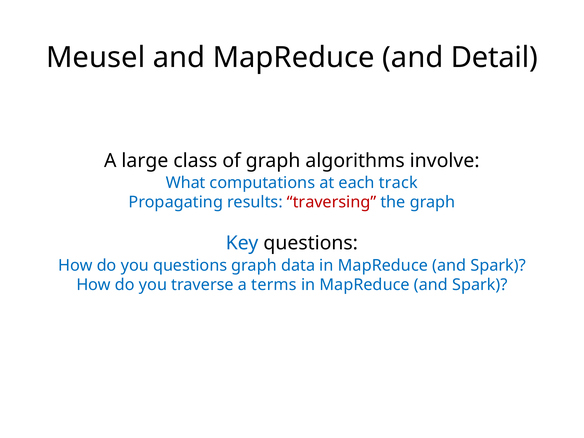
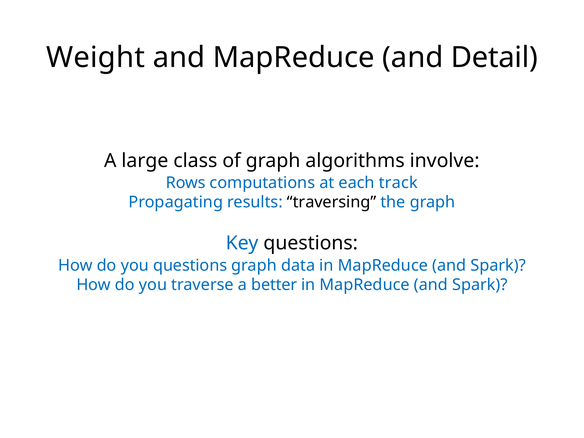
Meusel: Meusel -> Weight
What: What -> Rows
traversing colour: red -> black
terms: terms -> better
